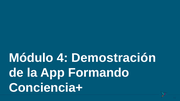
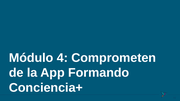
Demostración: Demostración -> Comprometen
